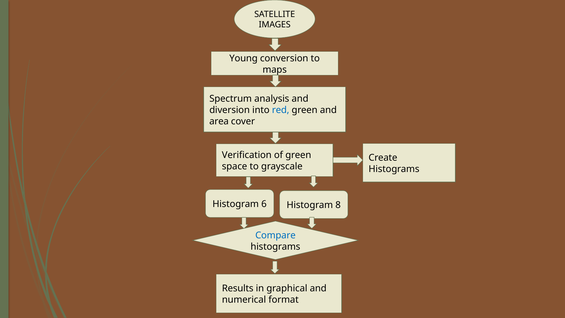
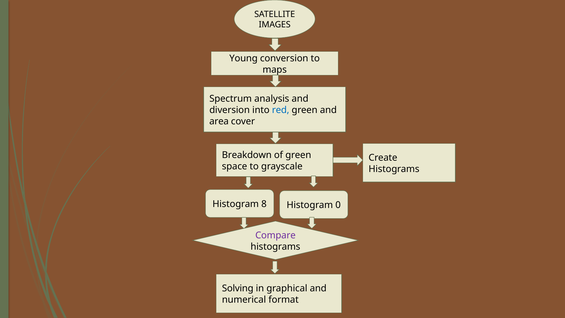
Verification: Verification -> Breakdown
6: 6 -> 8
8: 8 -> 0
Compare colour: blue -> purple
Results: Results -> Solving
